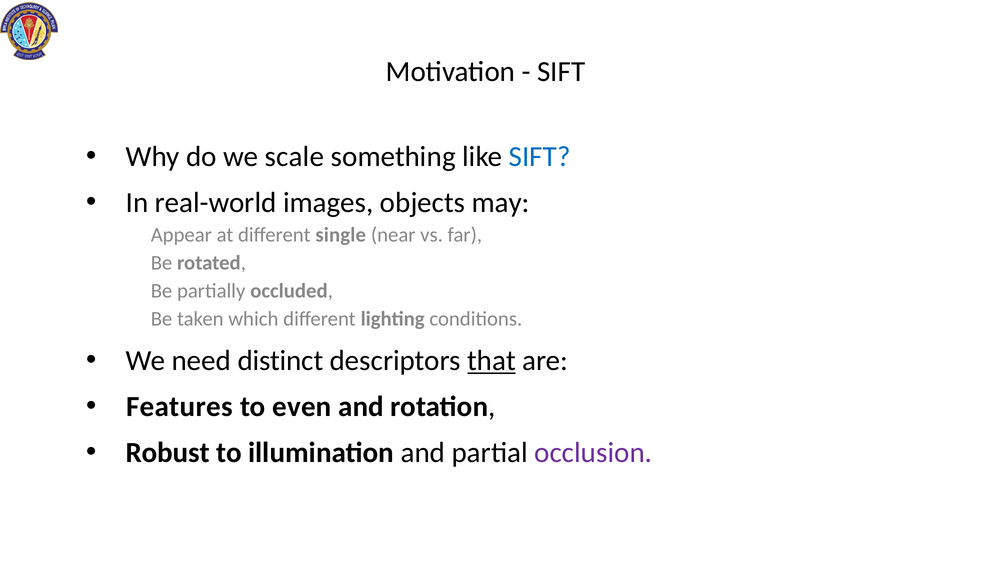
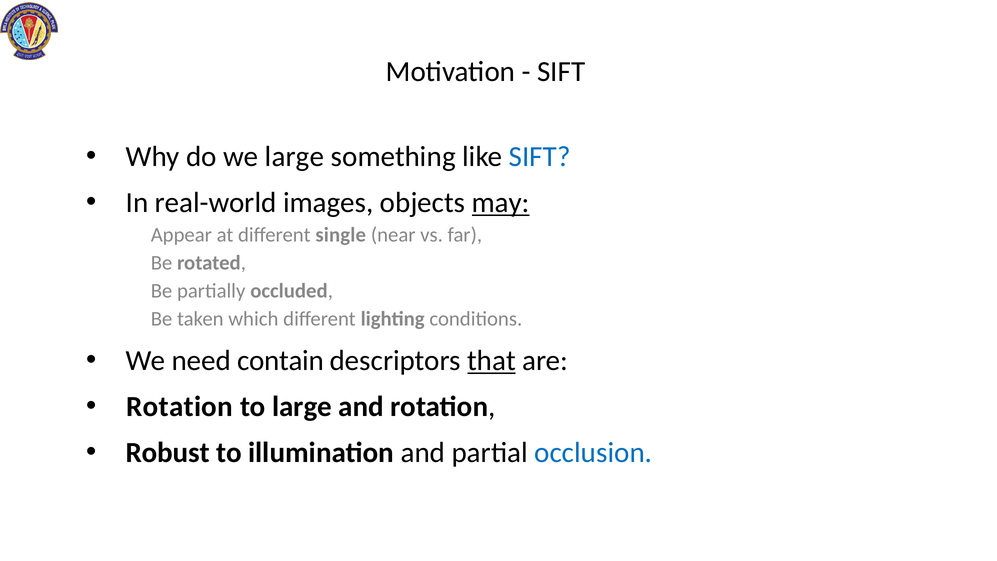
we scale: scale -> large
may underline: none -> present
distinct: distinct -> contain
Features at (180, 407): Features -> Rotation
to even: even -> large
occlusion colour: purple -> blue
